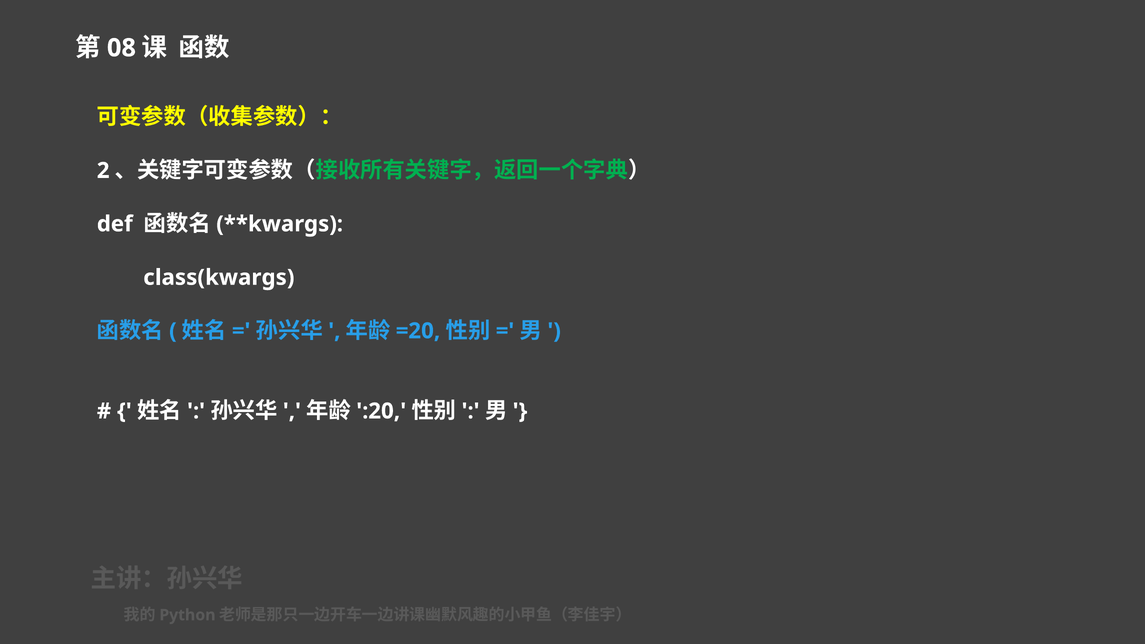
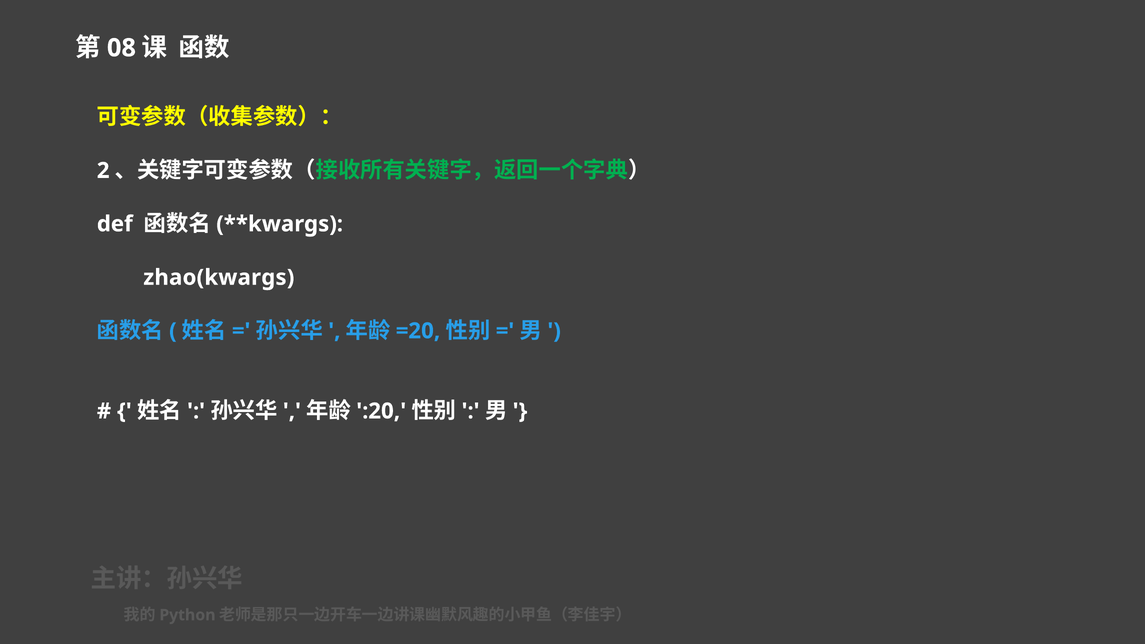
class(kwargs: class(kwargs -> zhao(kwargs
